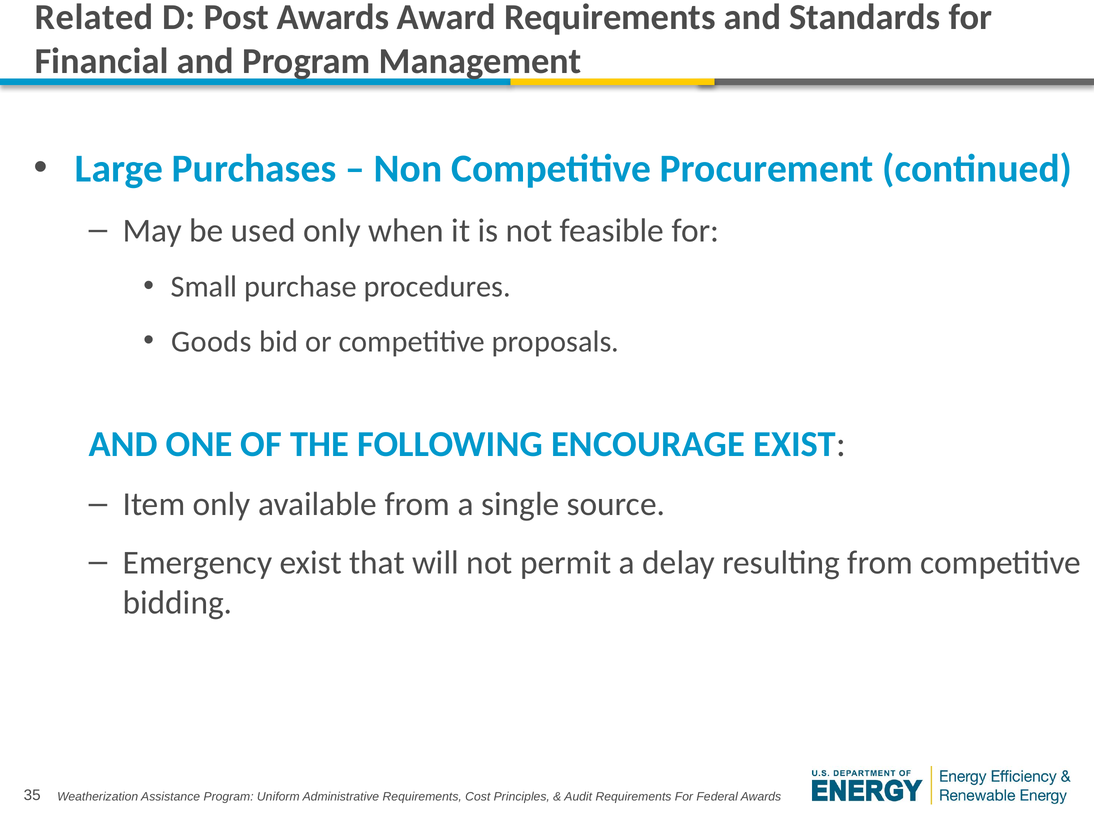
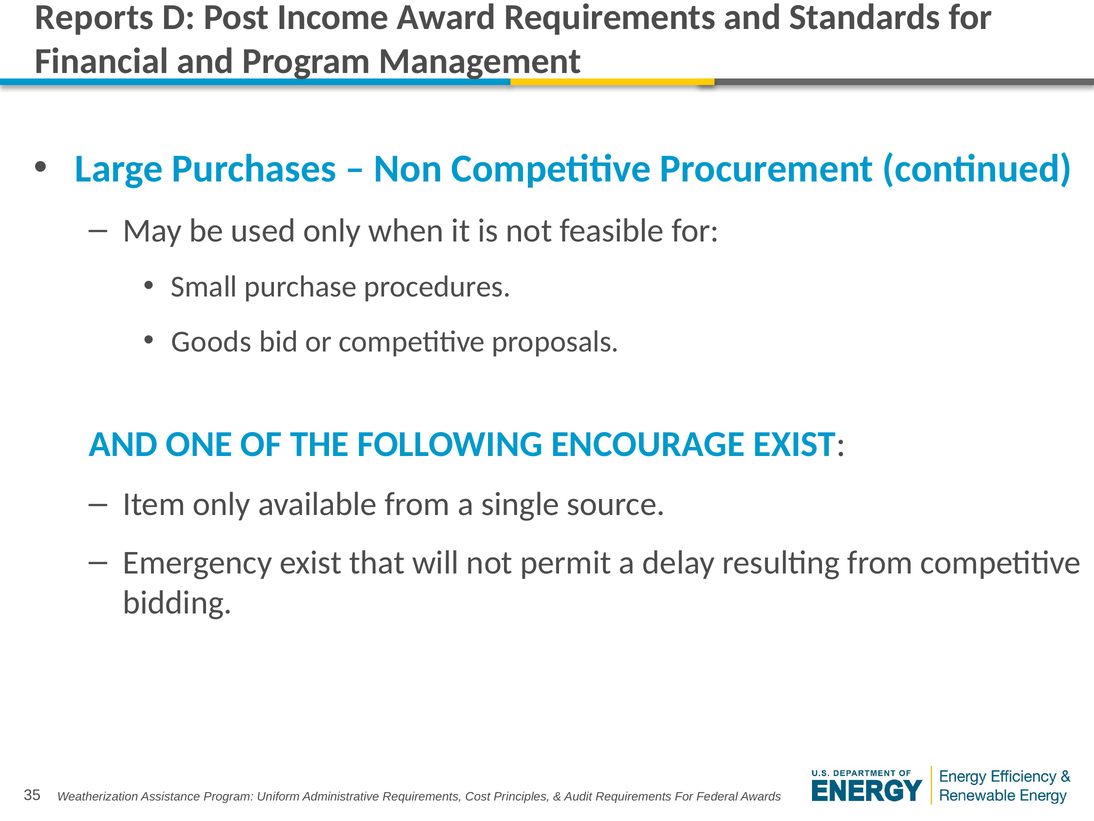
Related: Related -> Reports
Post Awards: Awards -> Income
